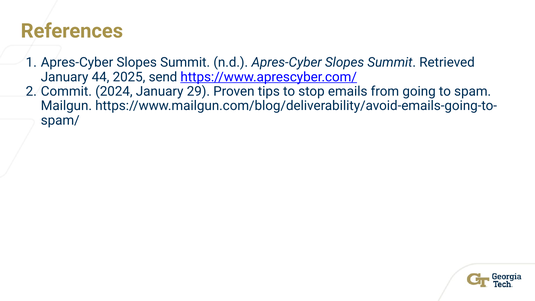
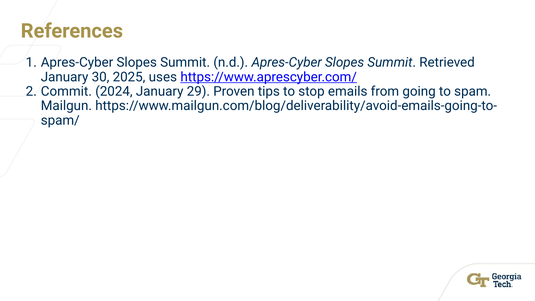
44: 44 -> 30
send: send -> uses
